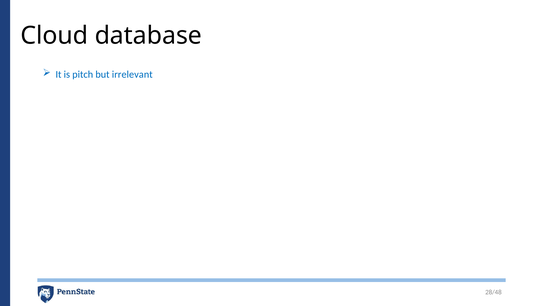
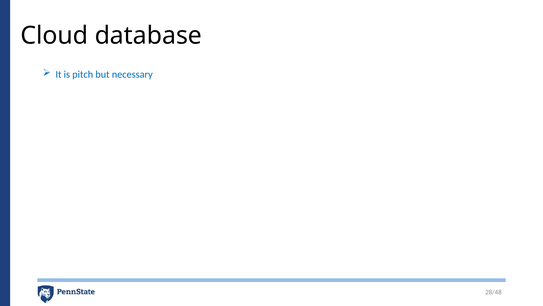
irrelevant: irrelevant -> necessary
